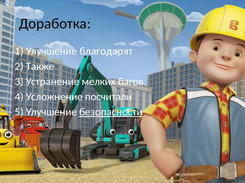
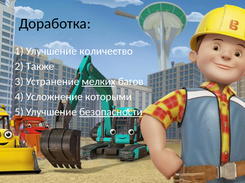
благодарят: благодарят -> количество
мелких underline: none -> present
посчитали: посчитали -> которыми
